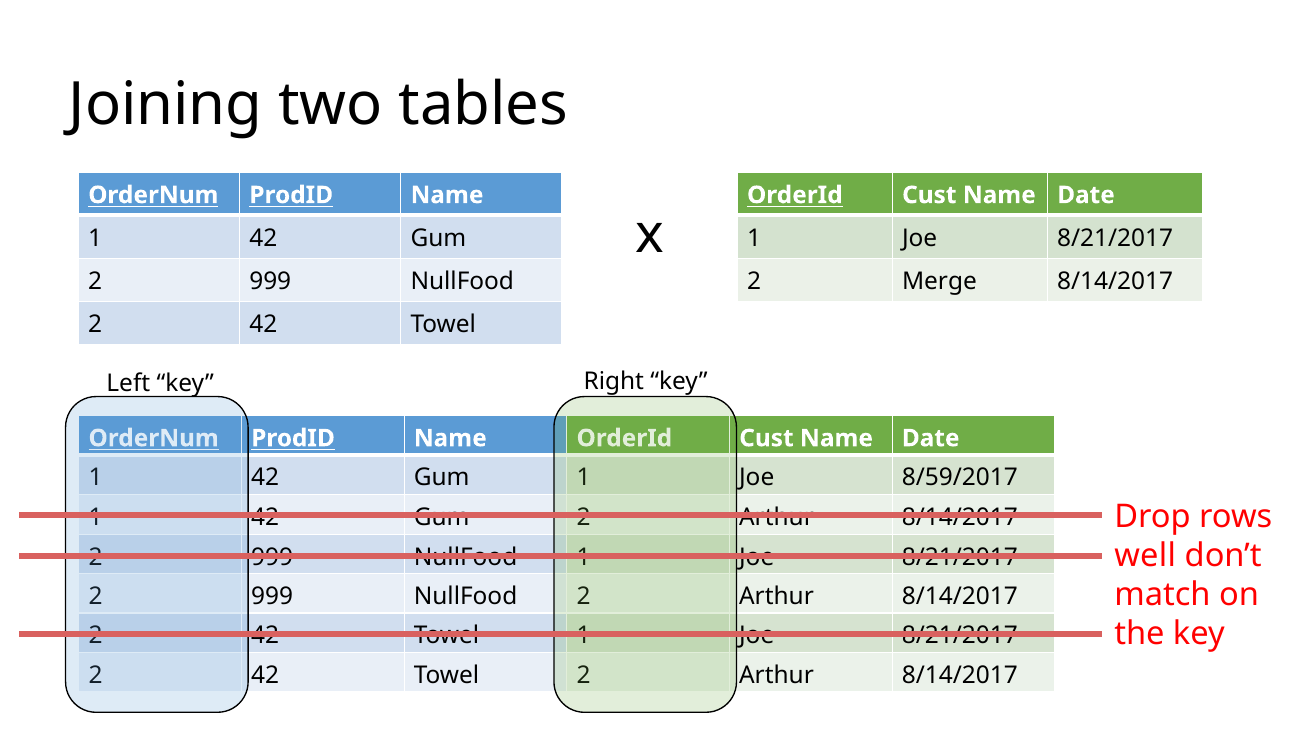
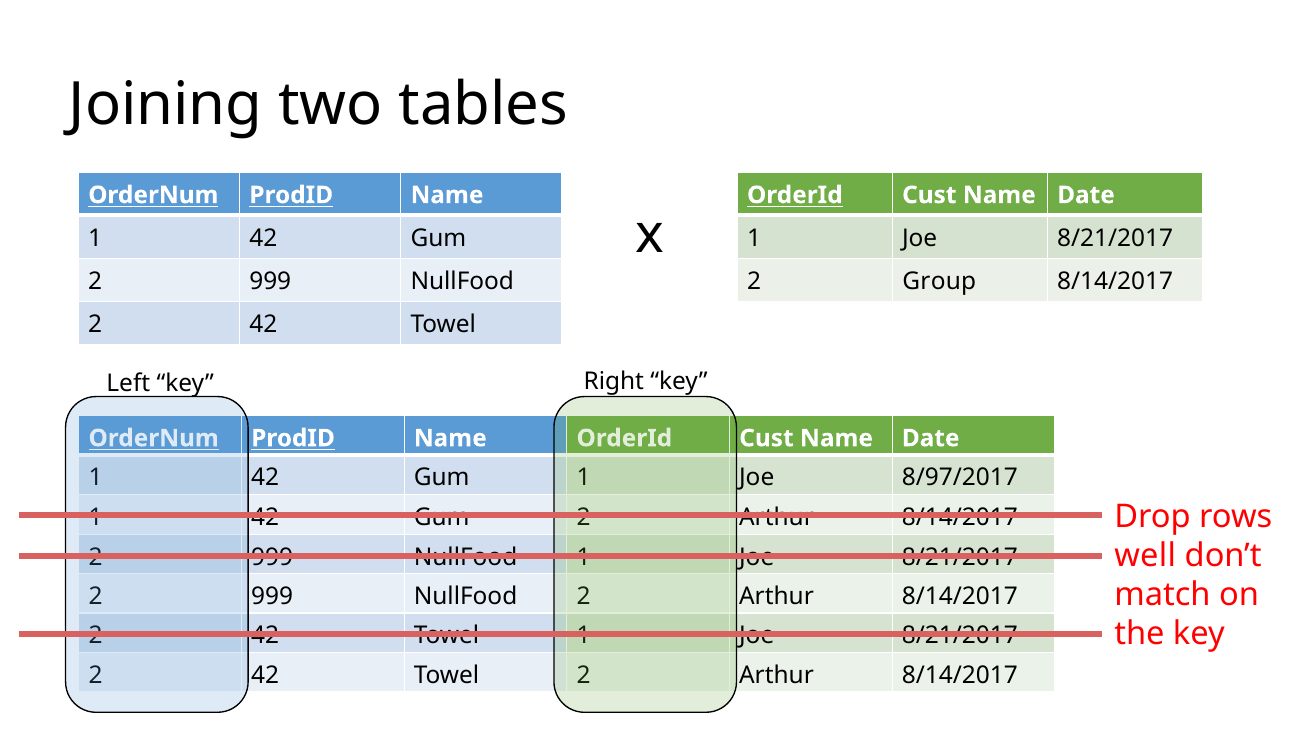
Merge: Merge -> Group
8/59/2017: 8/59/2017 -> 8/97/2017
